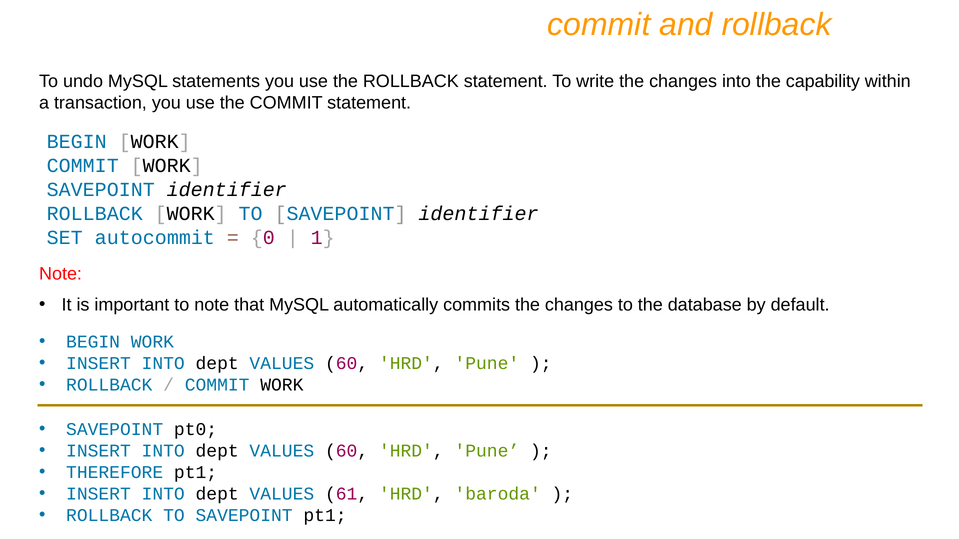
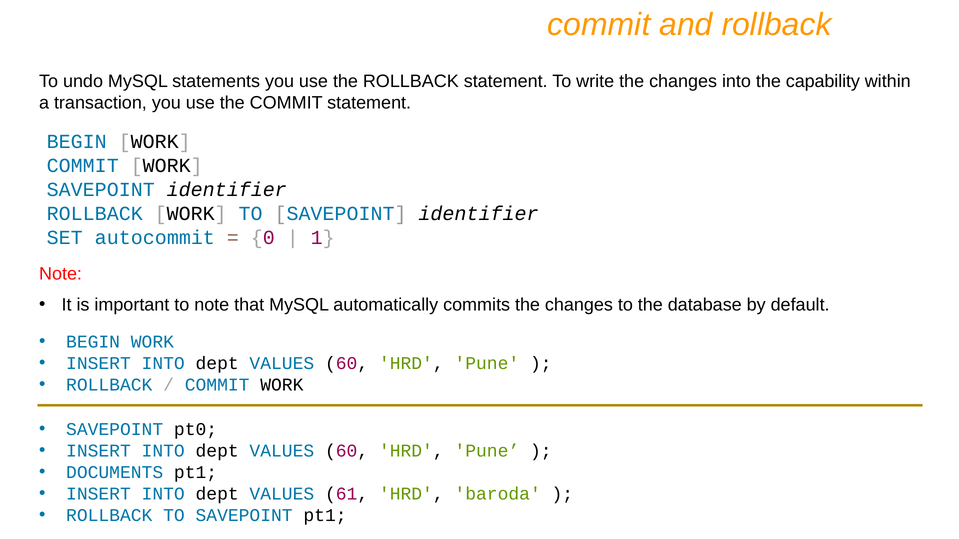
THEREFORE: THEREFORE -> DOCUMENTS
